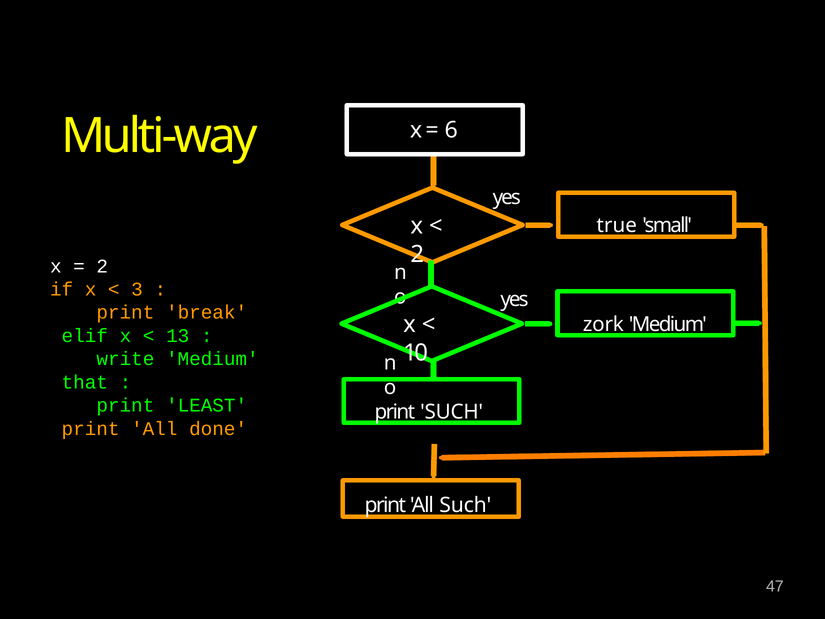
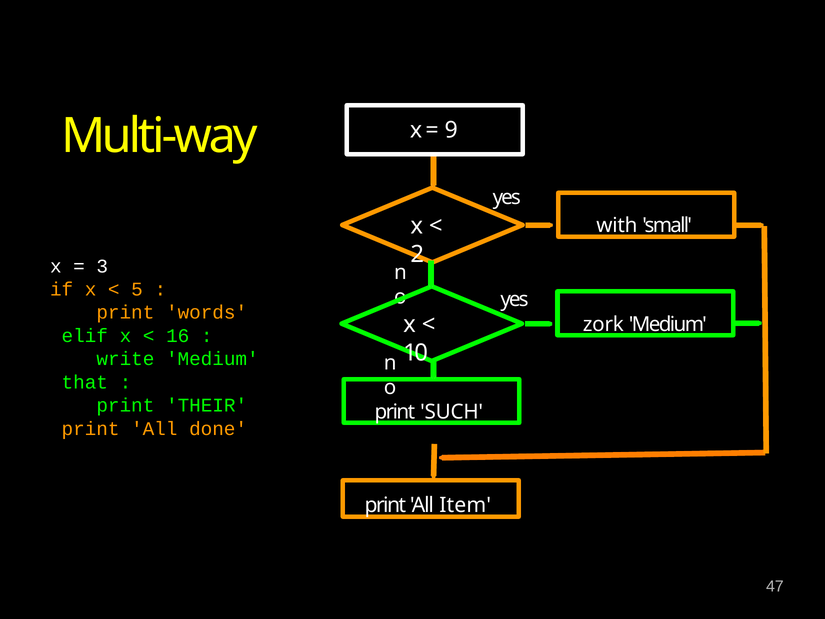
6: 6 -> 9
true: true -> with
2 at (102, 266): 2 -> 3
3: 3 -> 5
break: break -> words
13: 13 -> 16
LEAST: LEAST -> THEIR
All Such: Such -> Item
